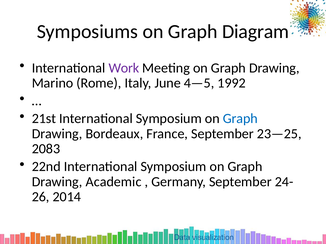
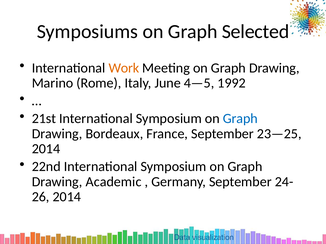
Diagram: Diagram -> Selected
Work colour: purple -> orange
2083 at (46, 149): 2083 -> 2014
